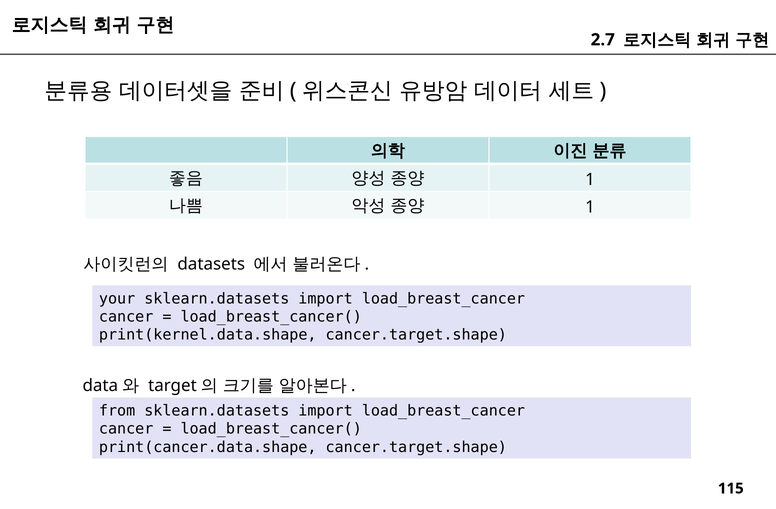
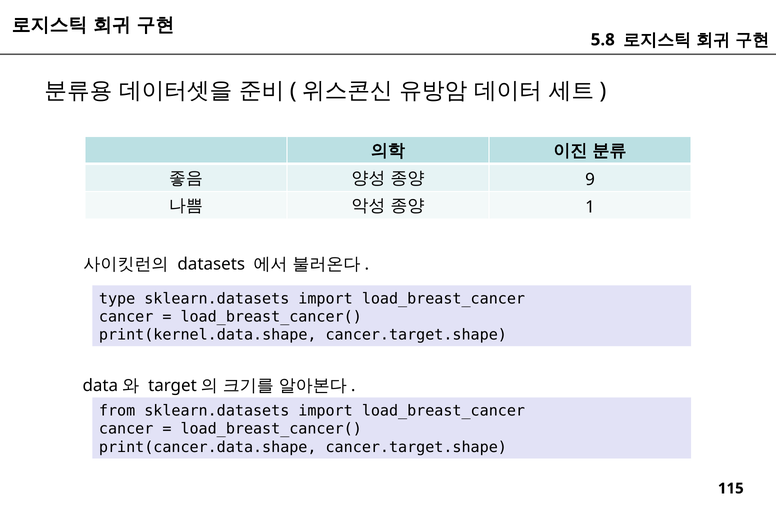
2.7: 2.7 -> 5.8
1 at (590, 180): 1 -> 9
your: your -> type
